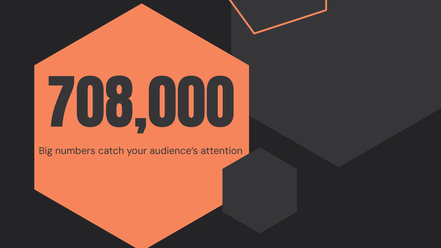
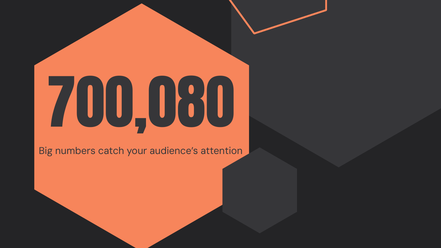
708,000: 708,000 -> 700,080
